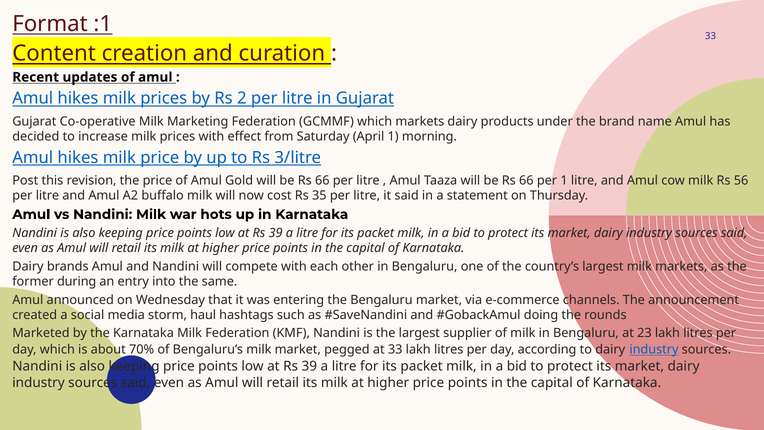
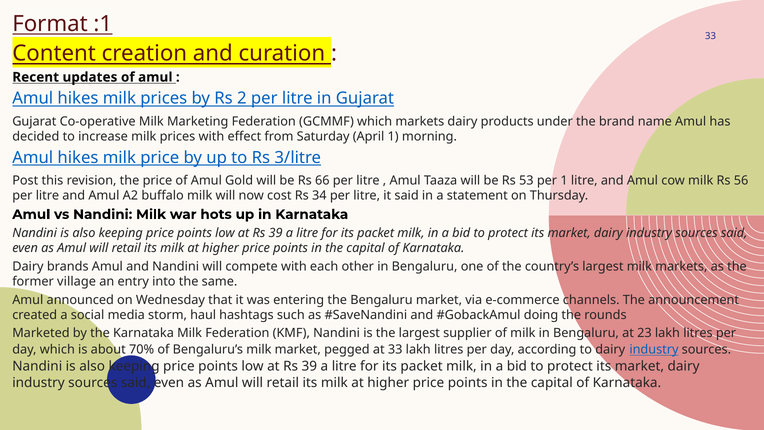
66 at (526, 180): 66 -> 53
35: 35 -> 34
during: during -> village
